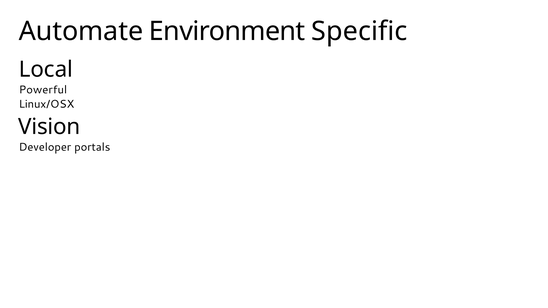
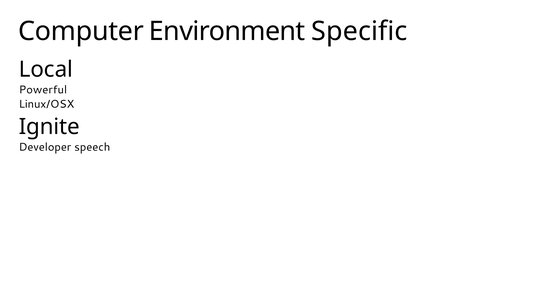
Automate: Automate -> Computer
Vision: Vision -> Ignite
portals: portals -> speech
